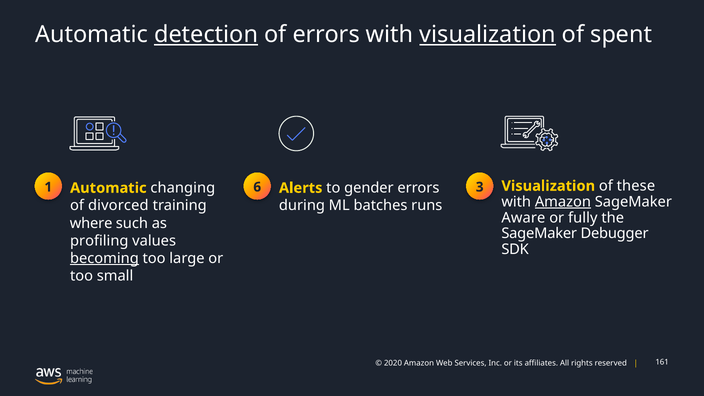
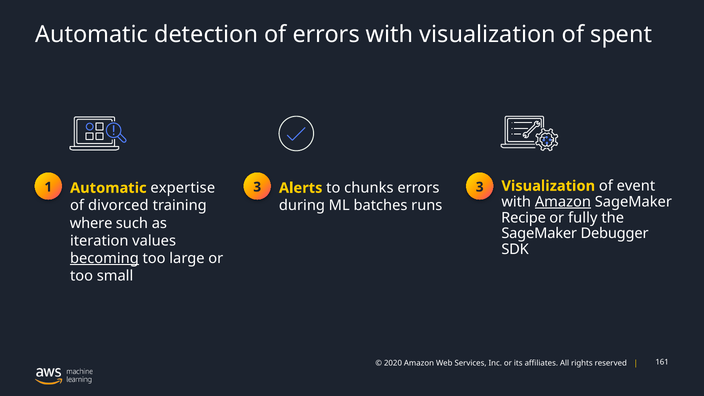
detection underline: present -> none
visualization at (488, 35) underline: present -> none
these: these -> event
1 6: 6 -> 3
changing: changing -> expertise
gender: gender -> chunks
Aware: Aware -> Recipe
profiling: profiling -> iteration
